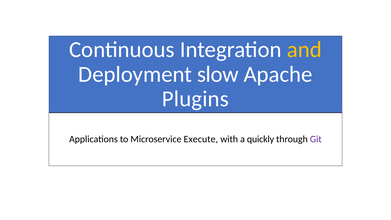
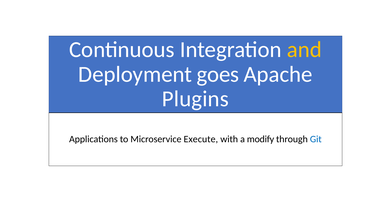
slow: slow -> goes
quickly: quickly -> modify
Git colour: purple -> blue
